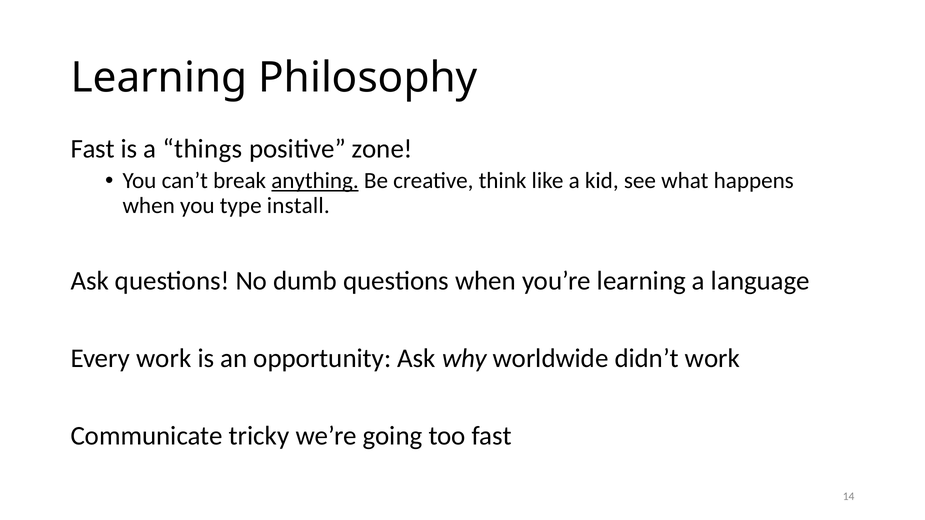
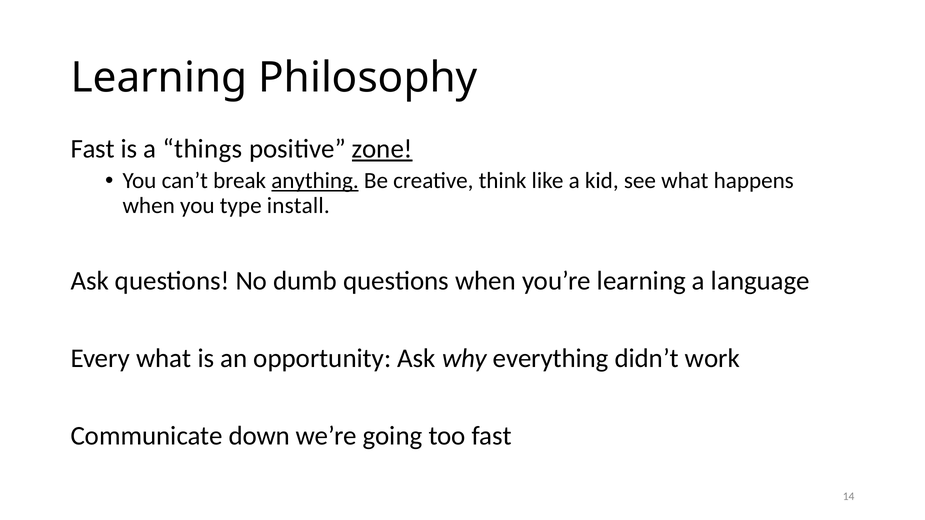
zone underline: none -> present
Every work: work -> what
worldwide: worldwide -> everything
tricky: tricky -> down
